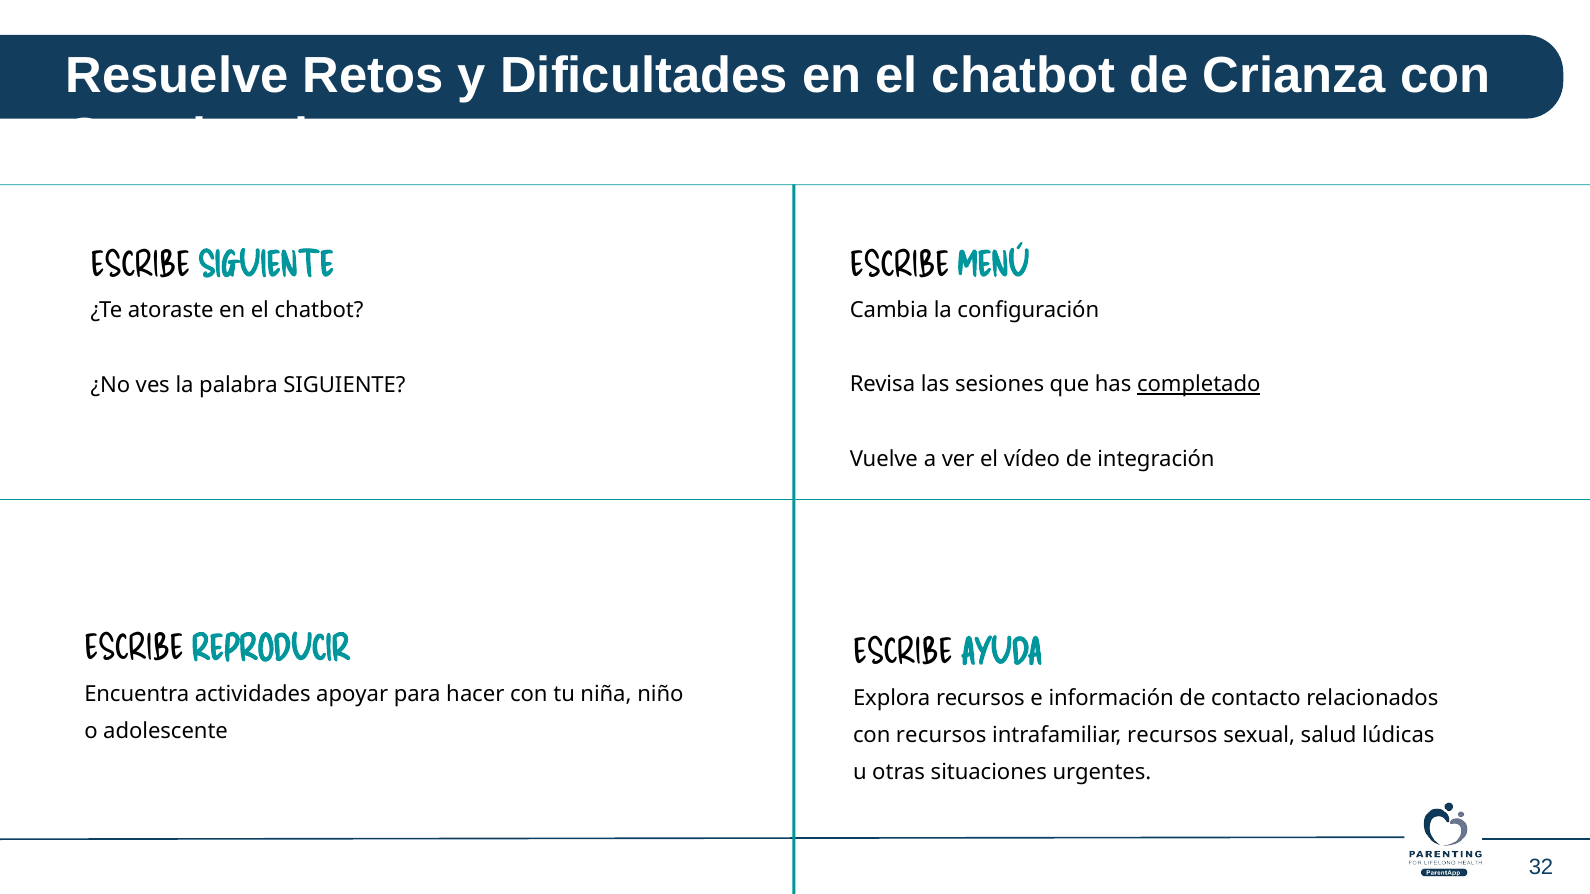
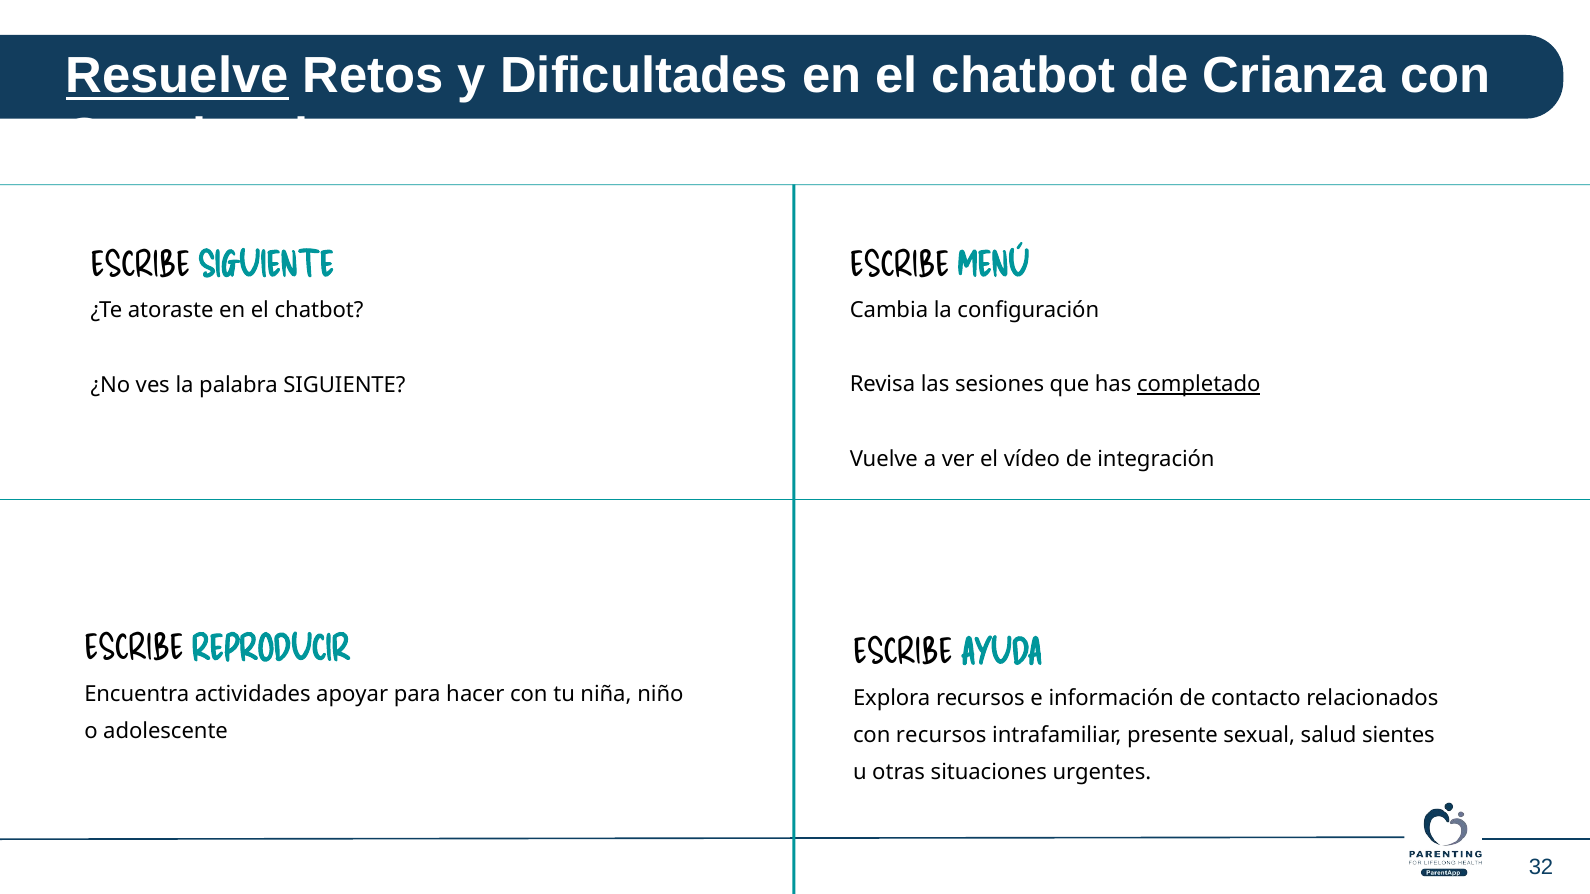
Resuelve underline: none -> present
intrafamiliar recursos: recursos -> presente
lúdicas: lúdicas -> sientes
